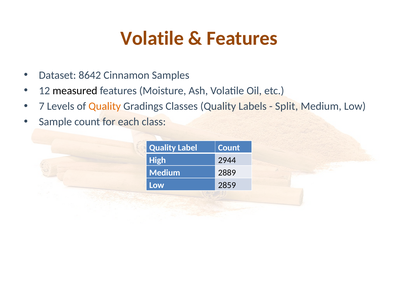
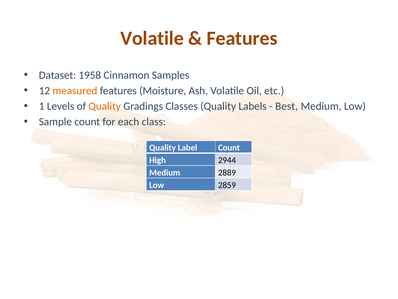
8642: 8642 -> 1958
measured colour: black -> orange
7: 7 -> 1
Split: Split -> Best
